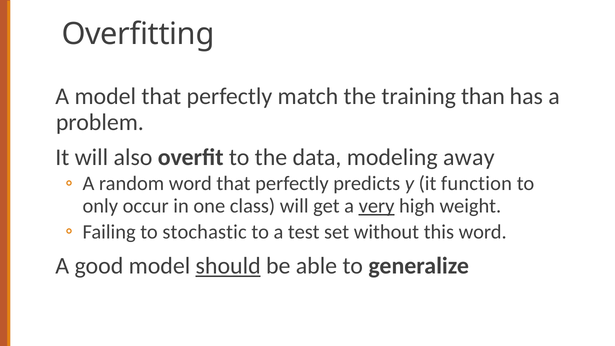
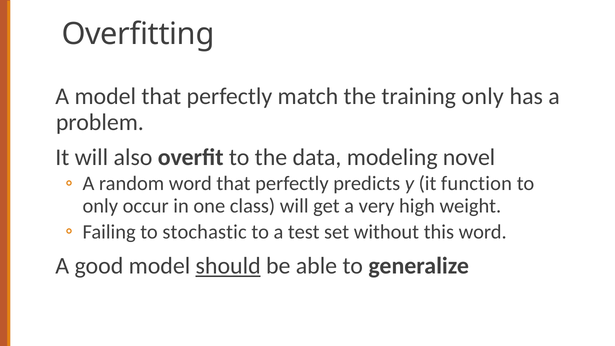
training than: than -> only
away: away -> novel
very underline: present -> none
